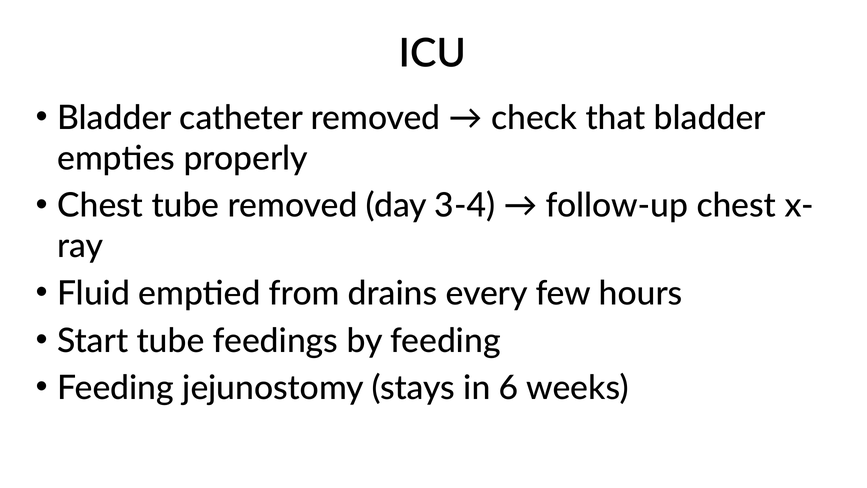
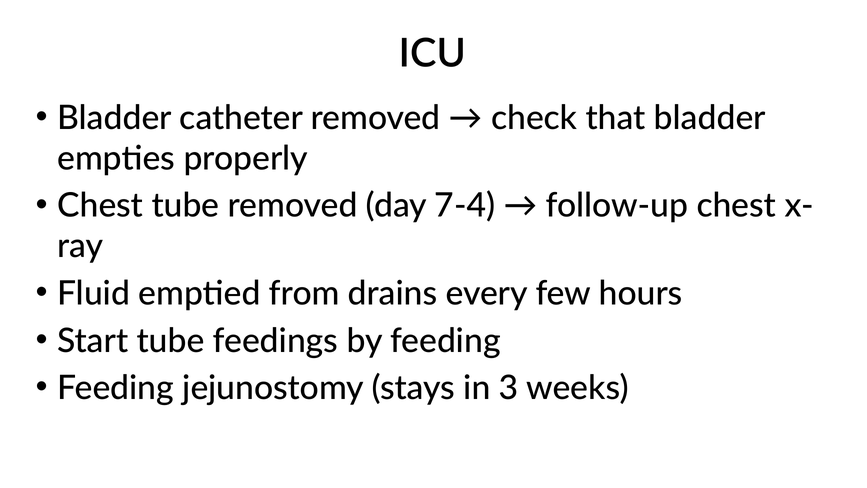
3-4: 3-4 -> 7-4
6: 6 -> 3
